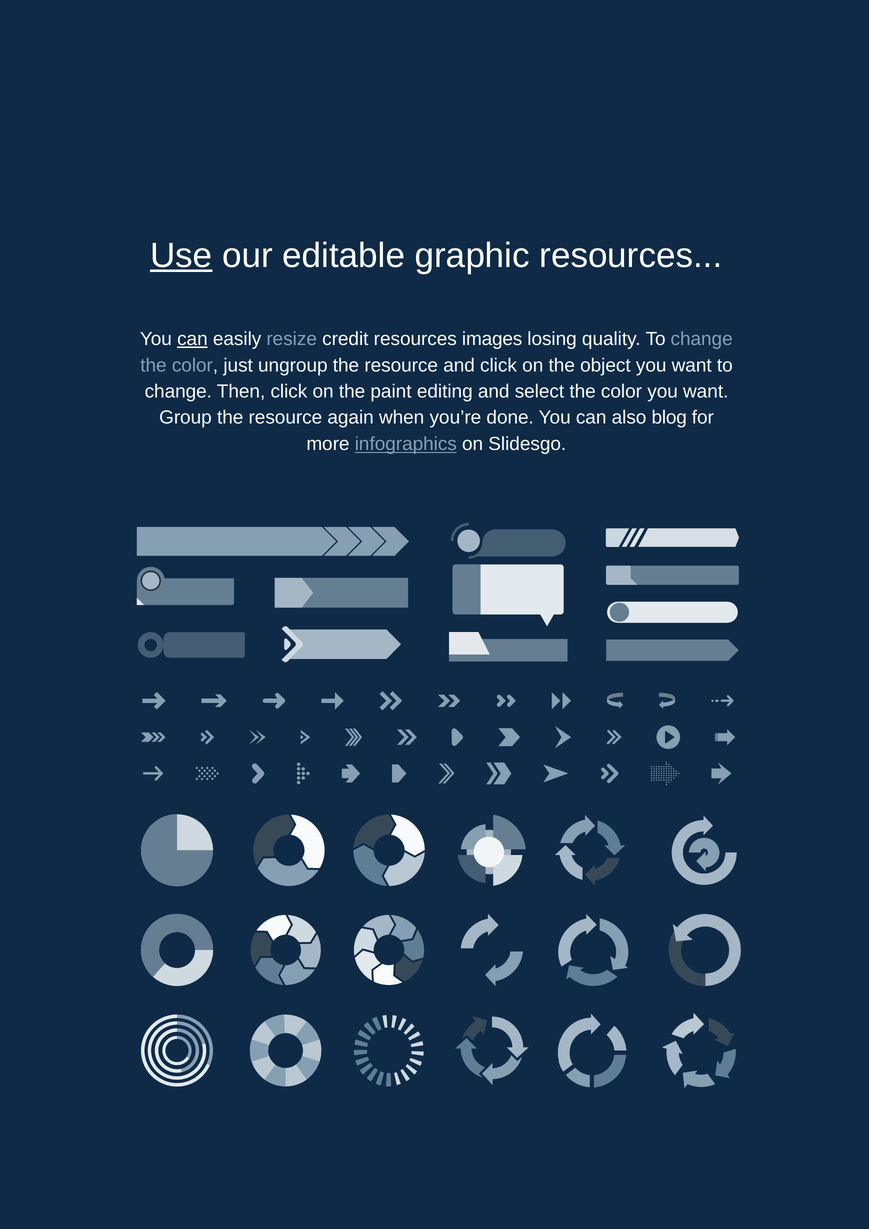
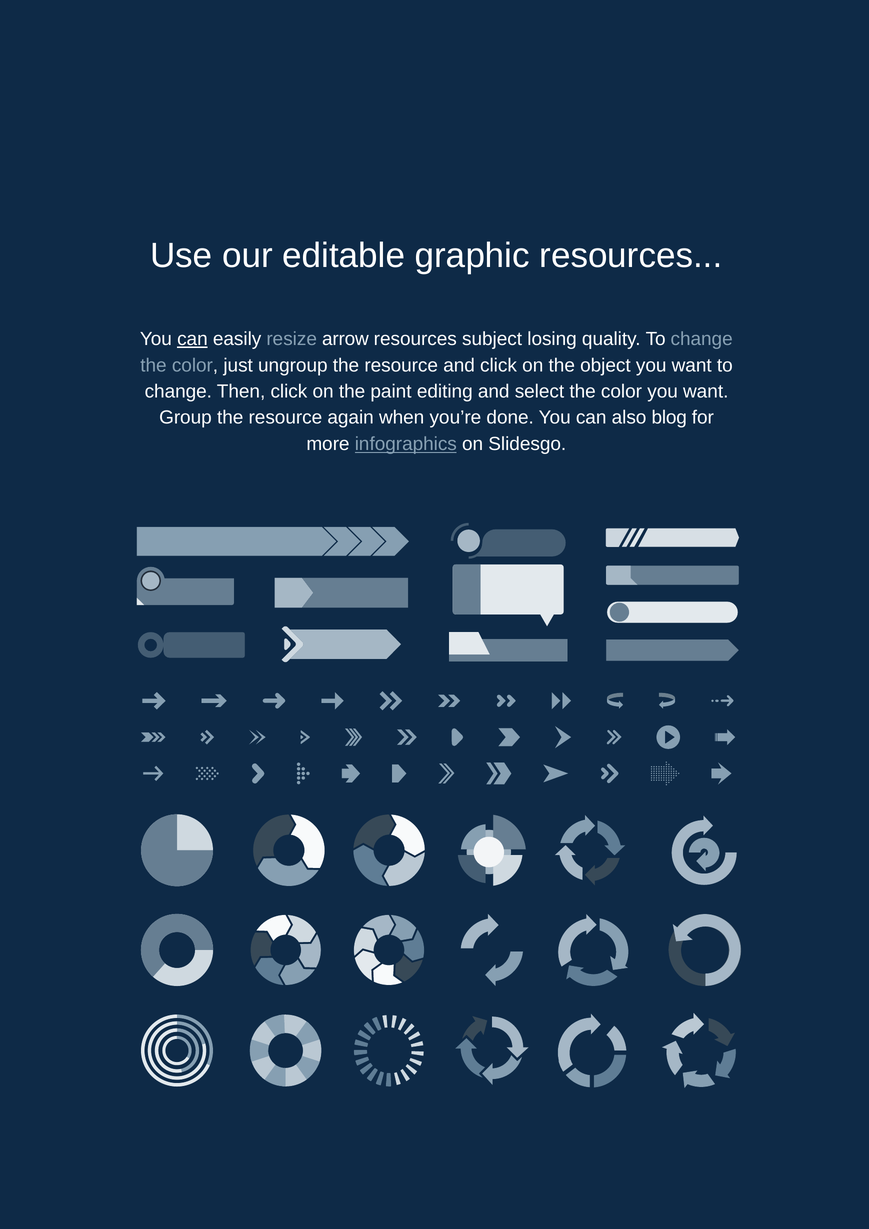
Use underline: present -> none
credit: credit -> arrow
images: images -> subject
